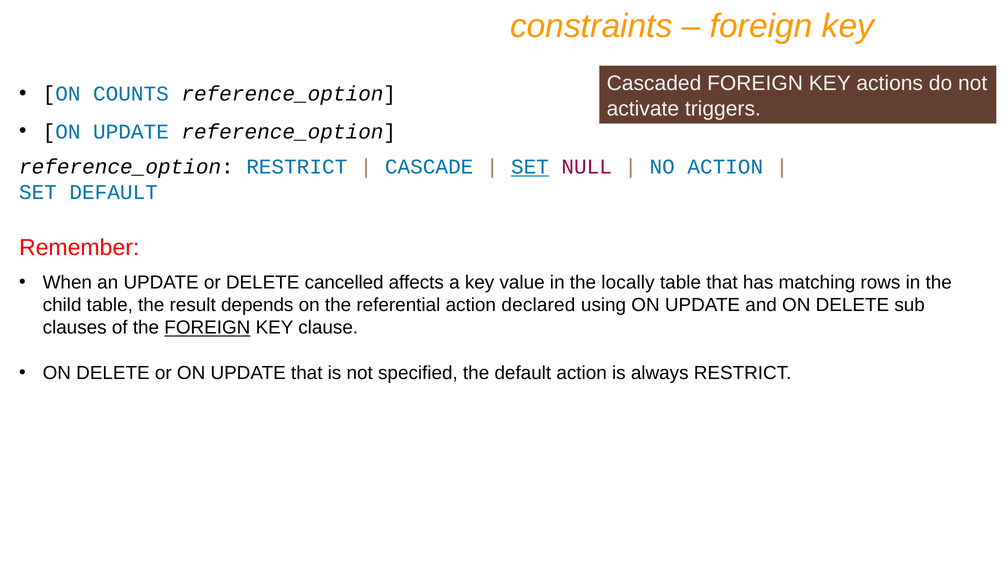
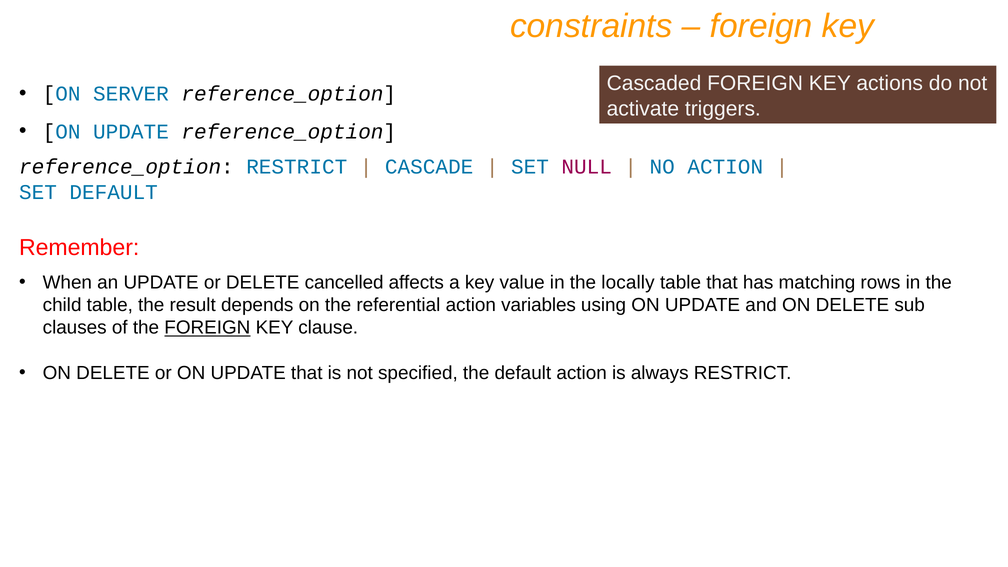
COUNTS: COUNTS -> SERVER
SET at (530, 167) underline: present -> none
declared: declared -> variables
